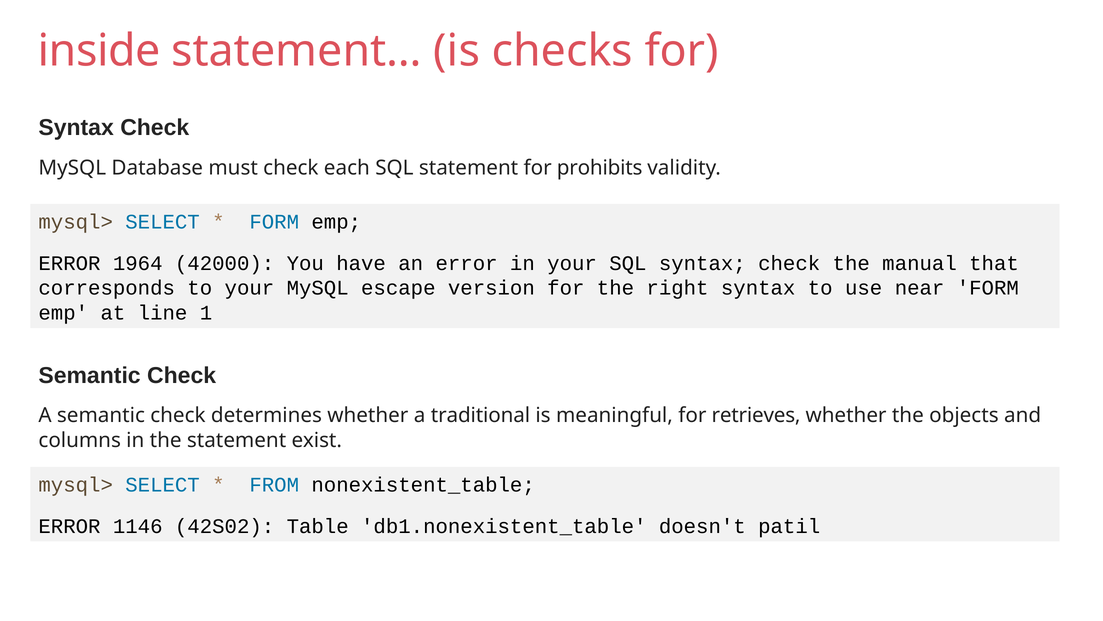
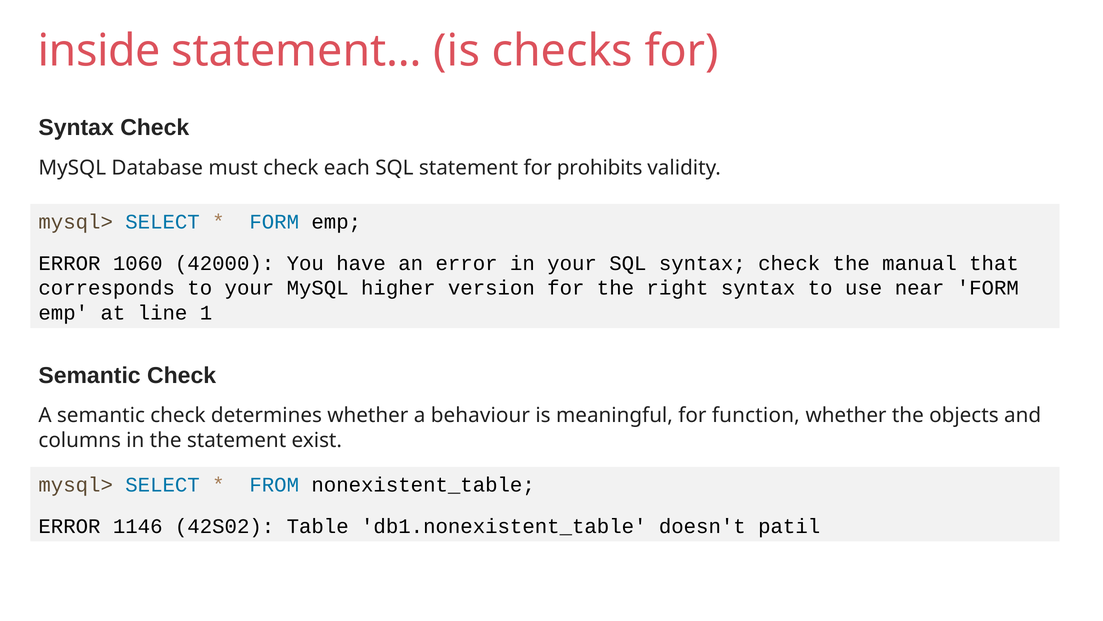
1964: 1964 -> 1060
escape: escape -> higher
traditional: traditional -> behaviour
retrieves: retrieves -> function
